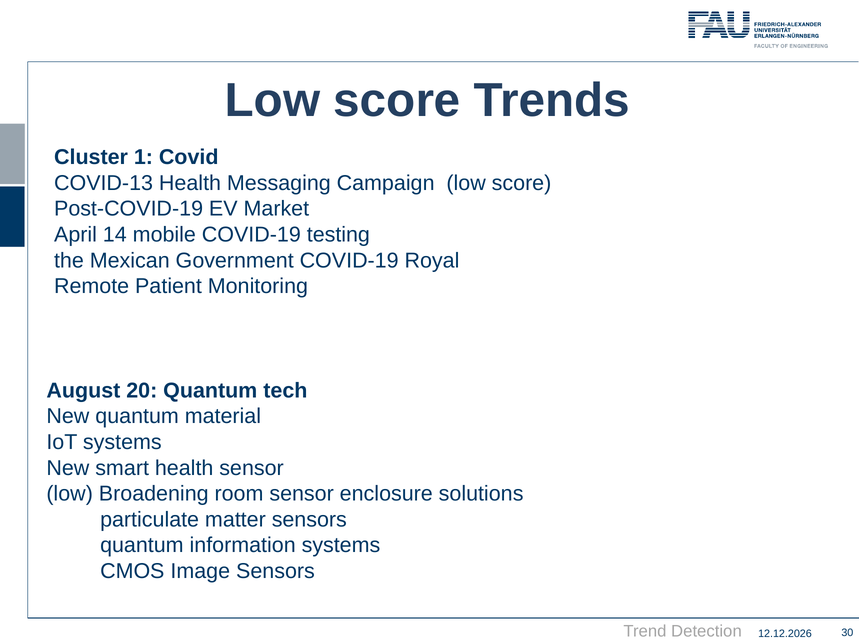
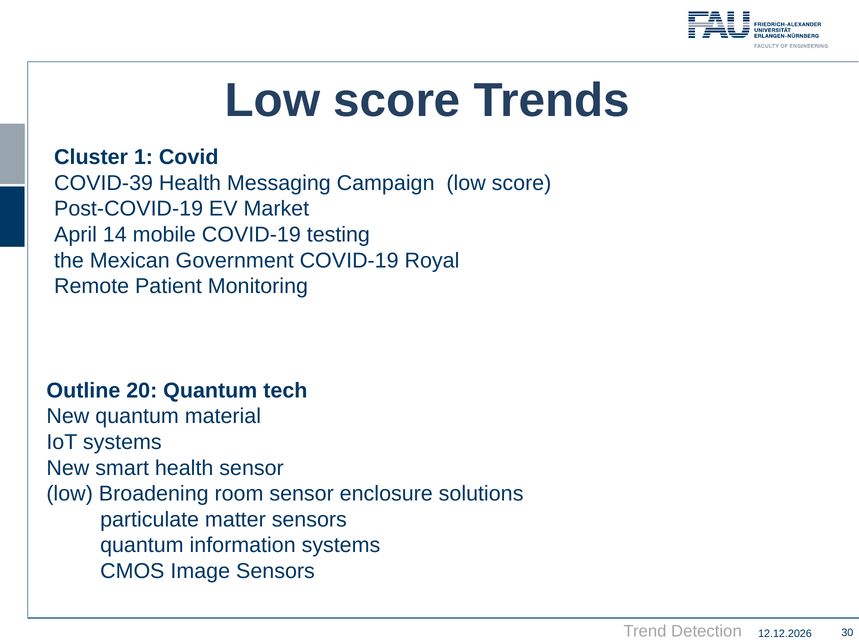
COVID-13: COVID-13 -> COVID-39
August: August -> Outline
